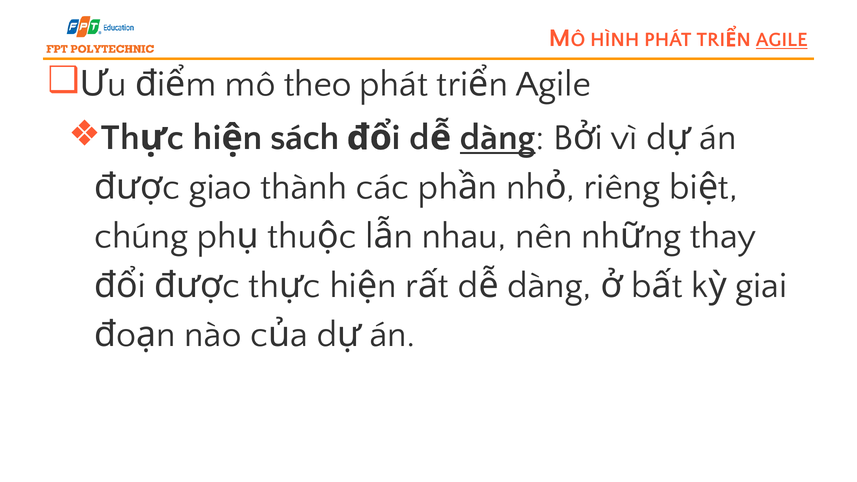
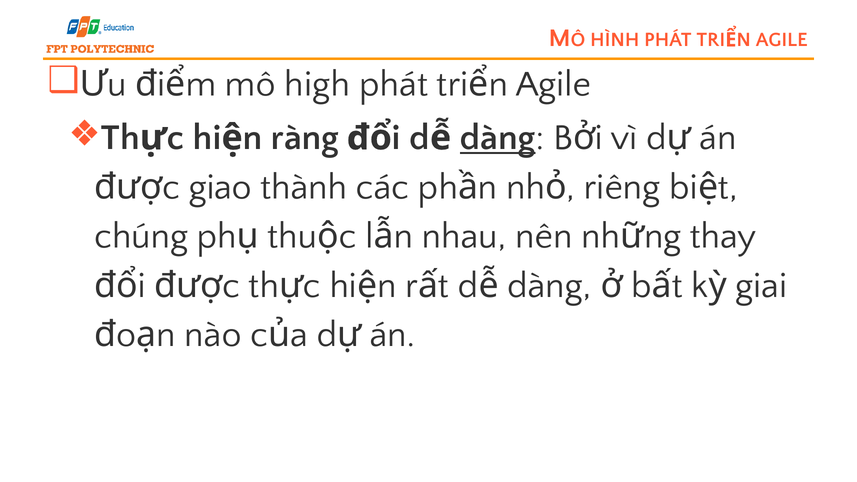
AGILE at (782, 40) underline: present -> none
theo: theo -> high
sách: sách -> ràng
